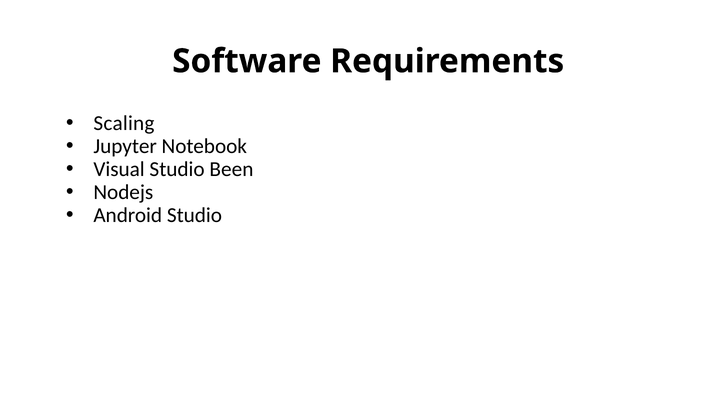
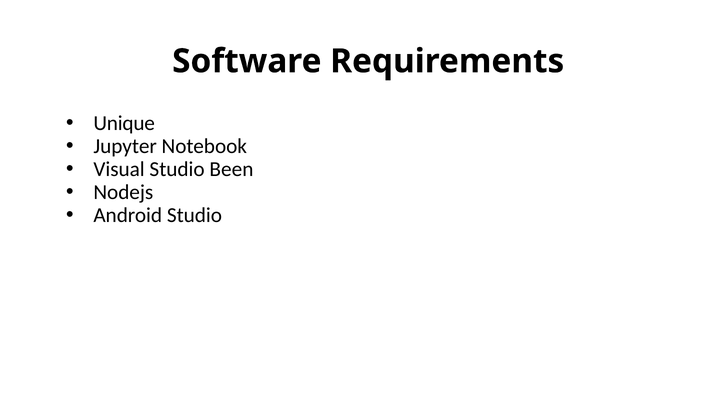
Scaling: Scaling -> Unique
